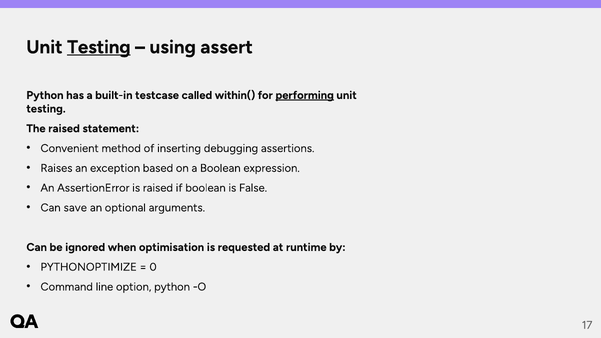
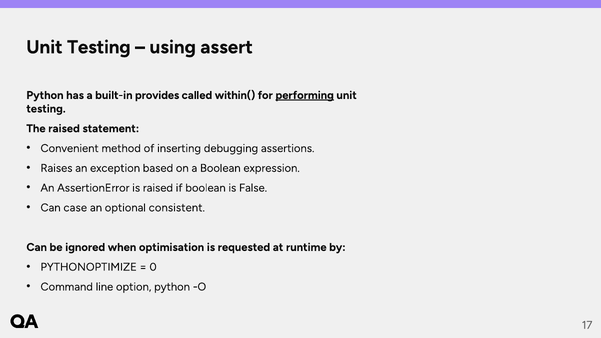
Testing at (99, 47) underline: present -> none
testcase: testcase -> provides
save: save -> case
arguments: arguments -> consistent
